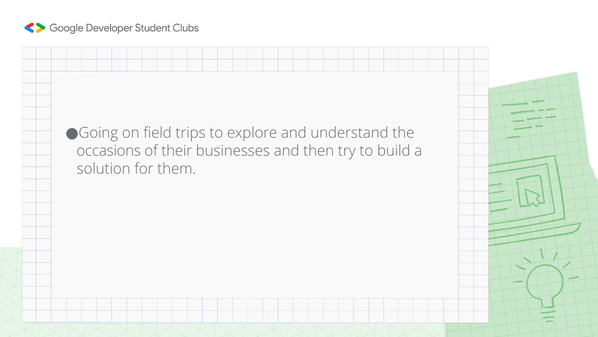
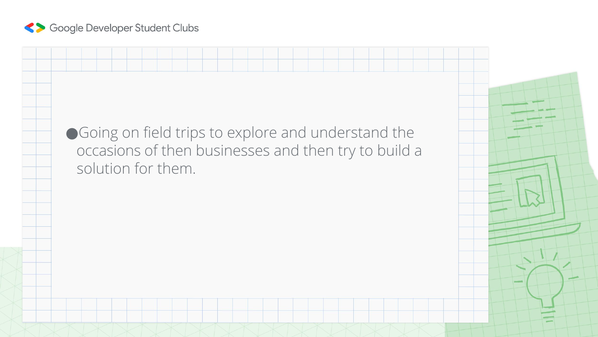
of their: their -> then
